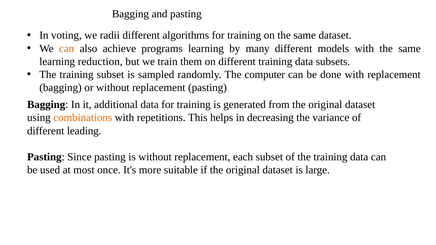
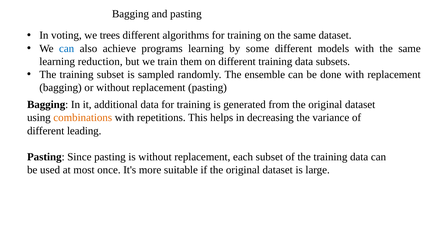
radii: radii -> trees
can at (67, 48) colour: orange -> blue
many: many -> some
computer: computer -> ensemble
